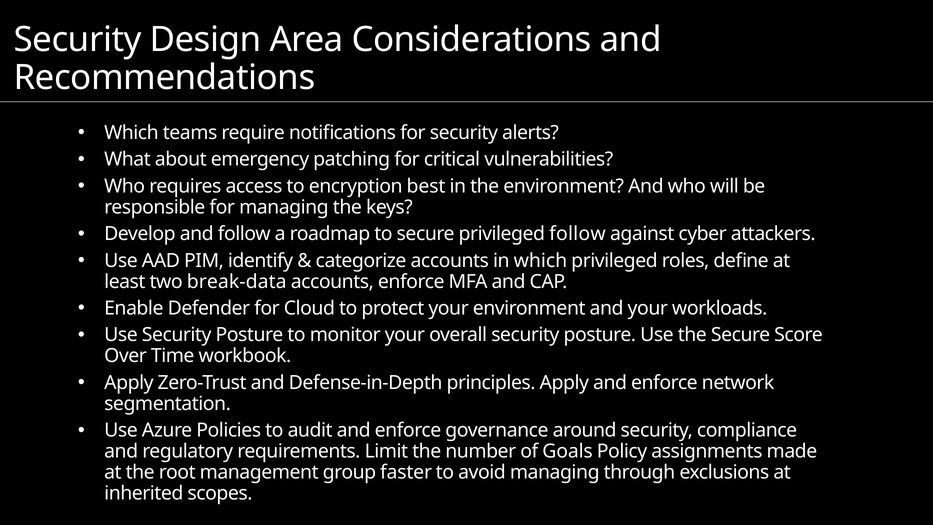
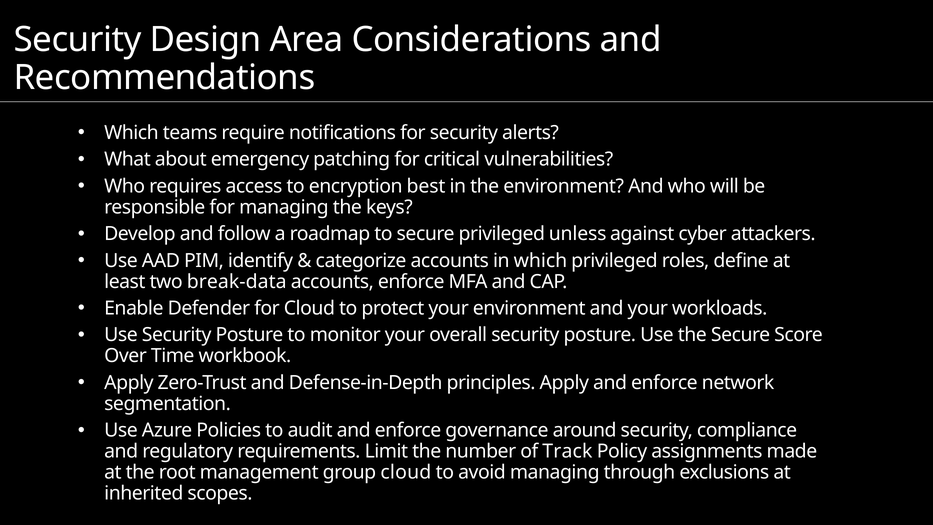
privileged follow: follow -> unless
Goals: Goals -> Track
group faster: faster -> cloud
